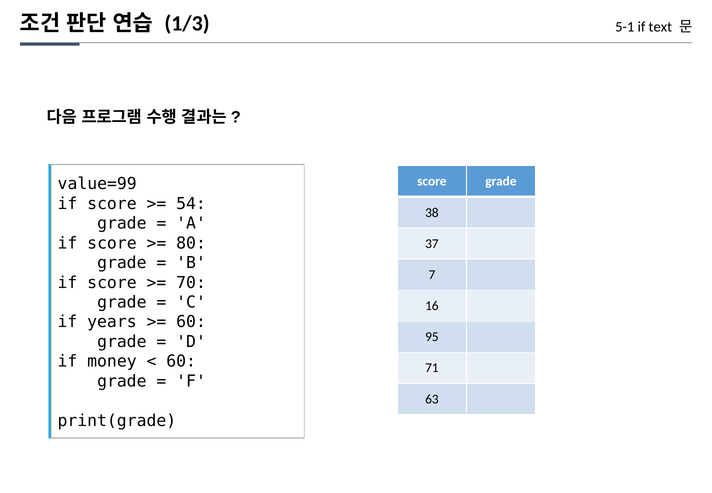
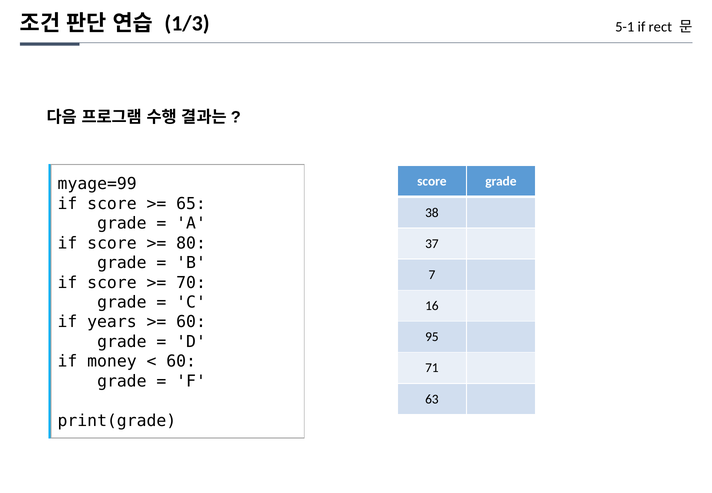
text: text -> rect
value=99: value=99 -> myage=99
54: 54 -> 65
